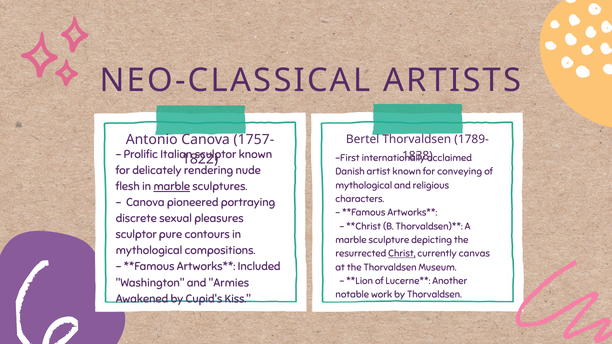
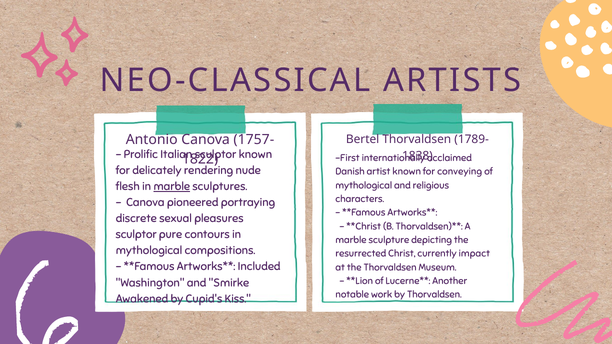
Christ underline: present -> none
canvas: canvas -> impact
Armies: Armies -> Smirke
